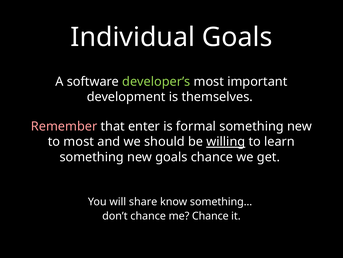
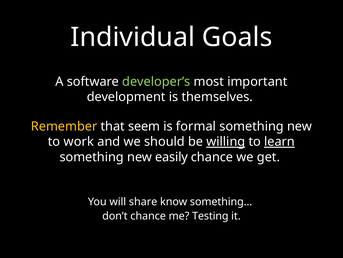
Remember colour: pink -> yellow
enter: enter -> seem
to most: most -> work
learn underline: none -> present
new goals: goals -> easily
me Chance: Chance -> Testing
